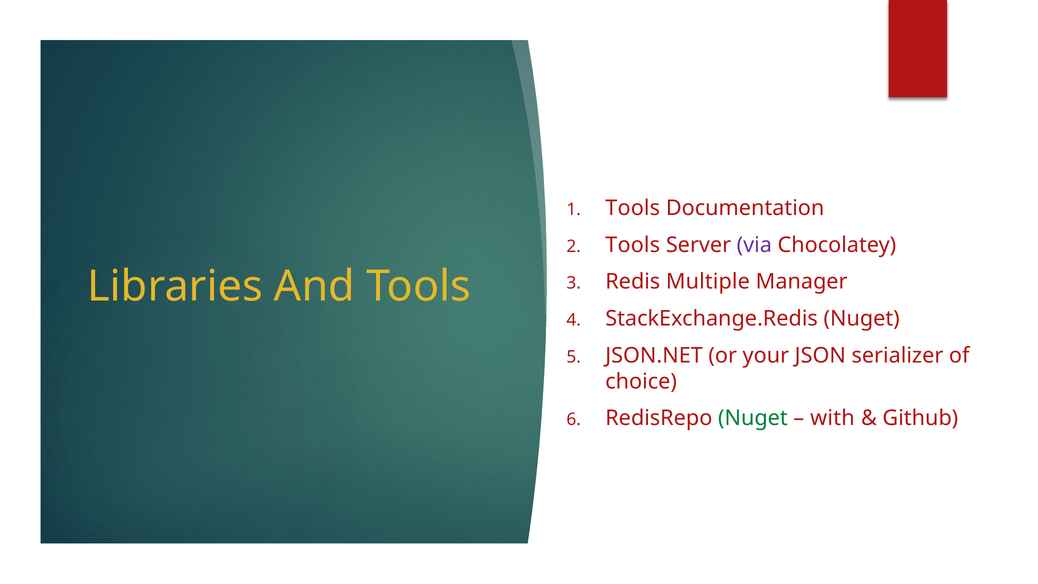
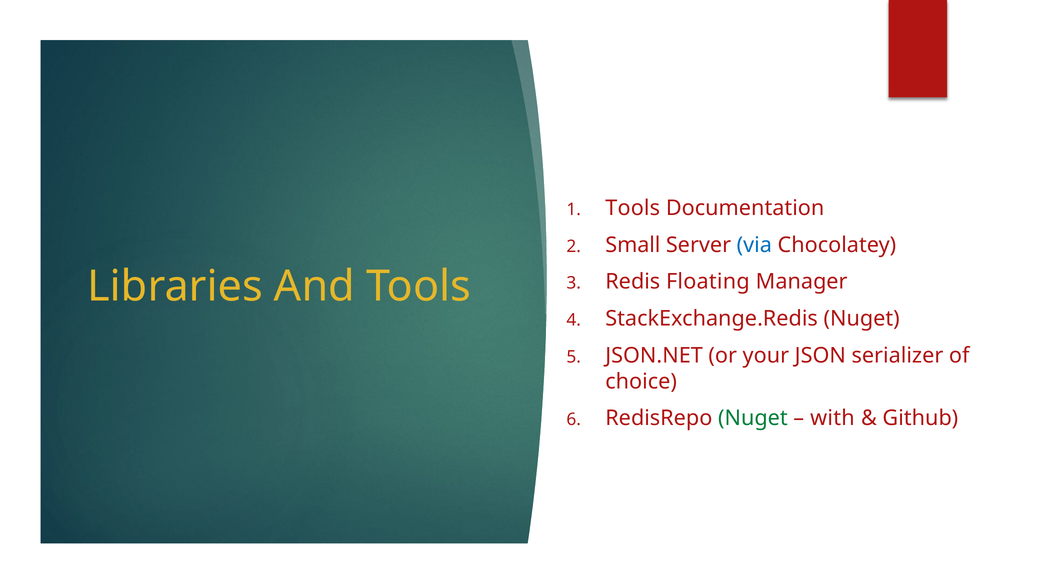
Tools at (633, 245): Tools -> Small
via colour: purple -> blue
Multiple: Multiple -> Floating
